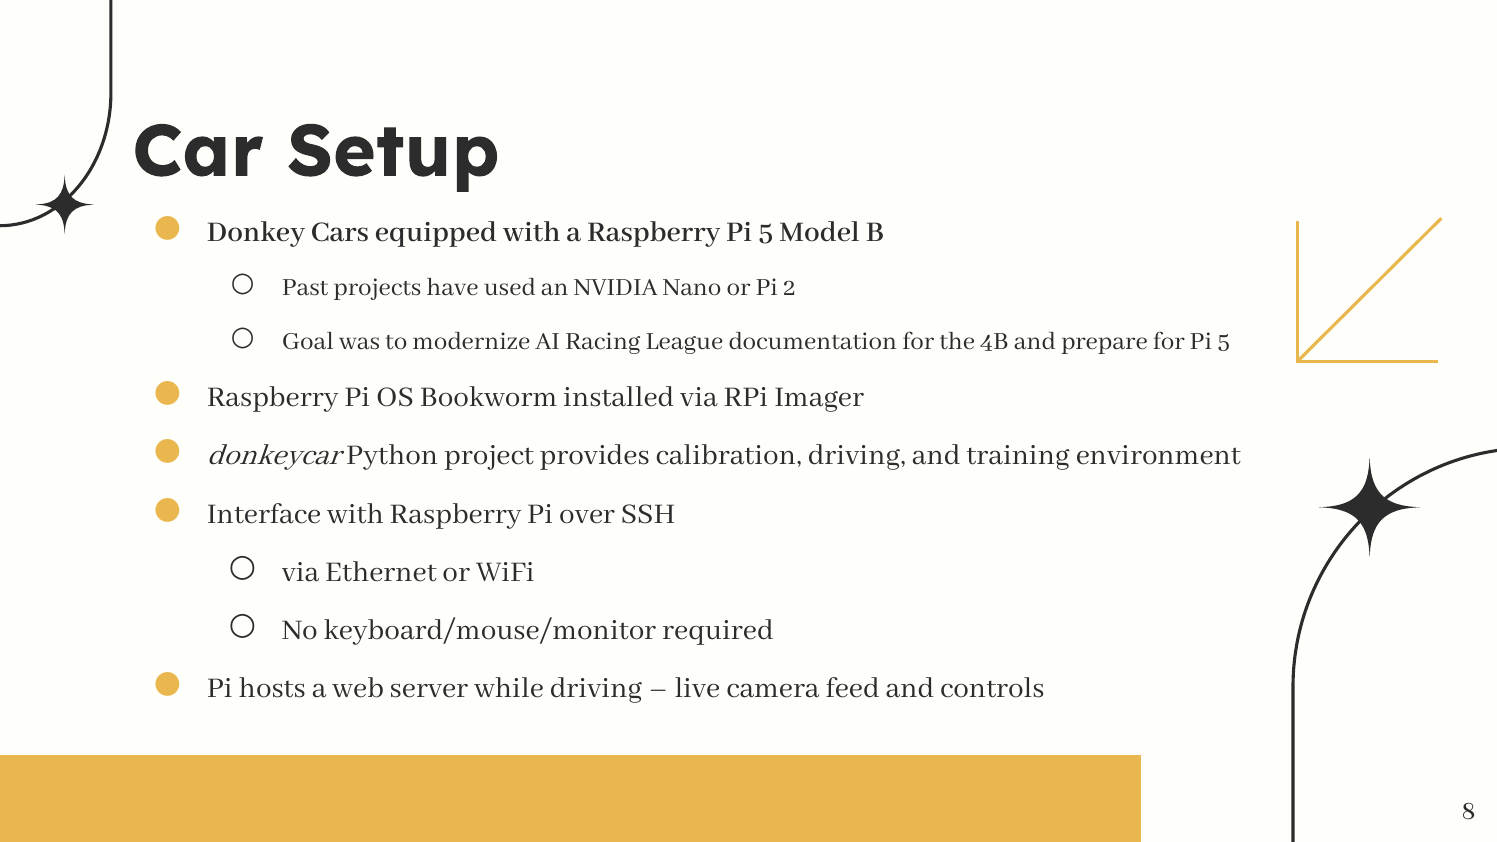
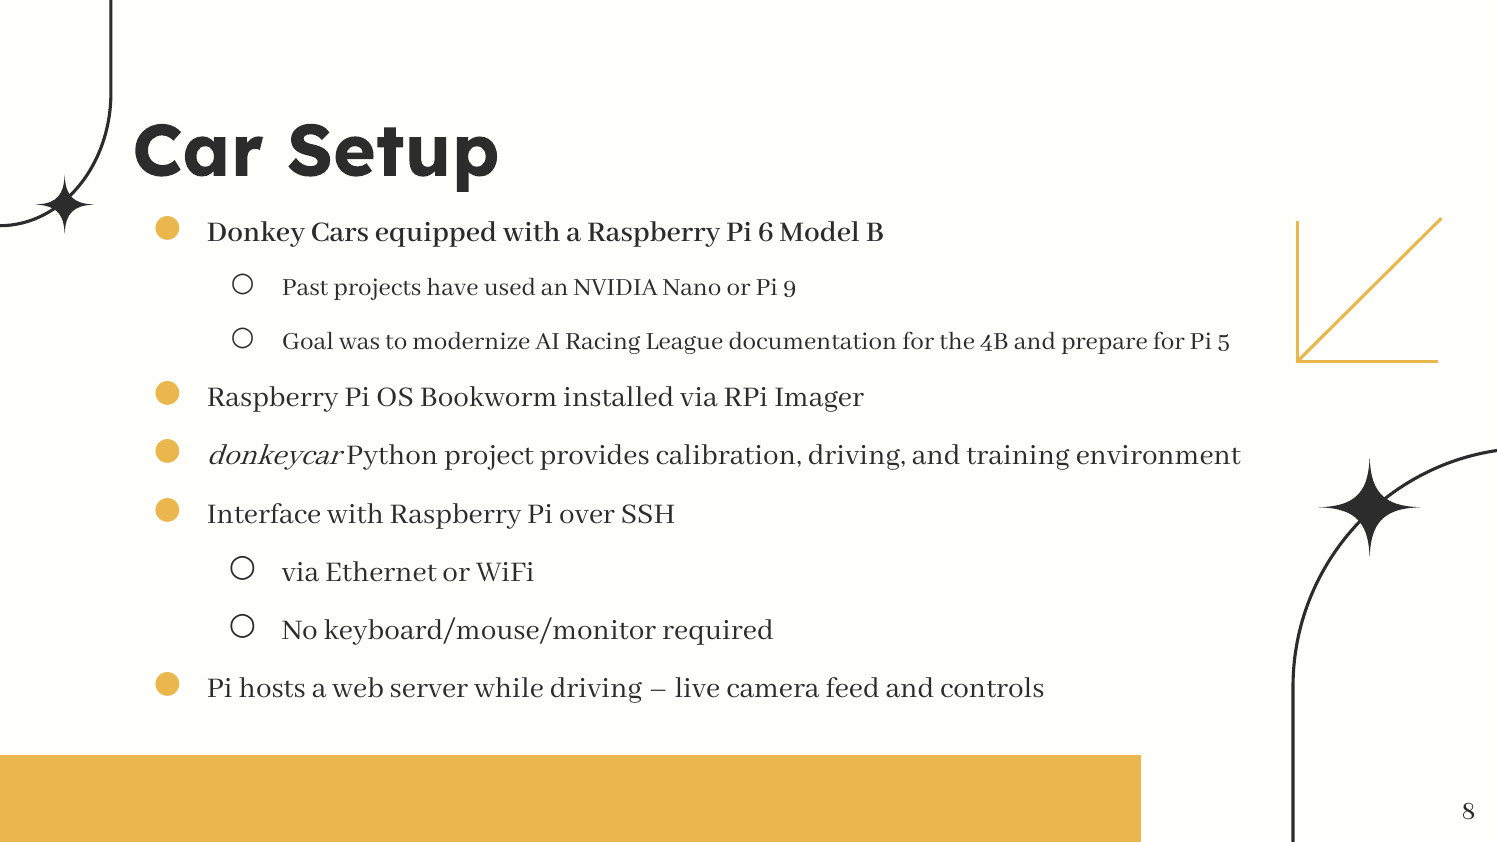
Raspberry Pi 5: 5 -> 6
2: 2 -> 9
